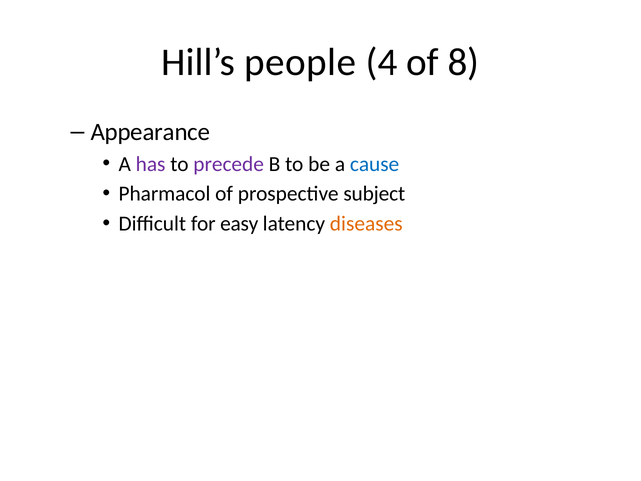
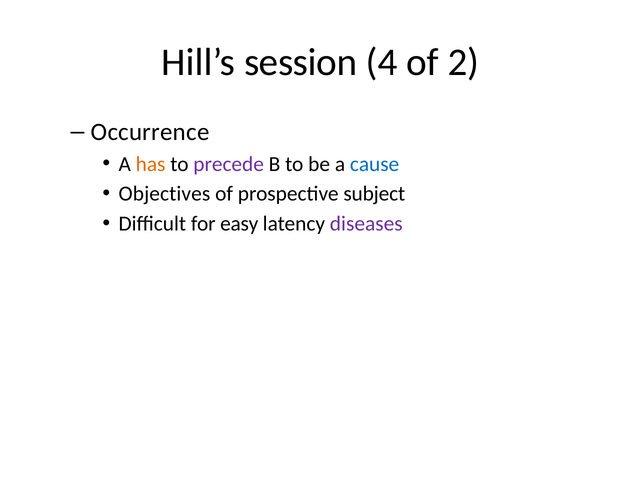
people: people -> session
8: 8 -> 2
Appearance: Appearance -> Occurrence
has colour: purple -> orange
Pharmacol: Pharmacol -> Objectives
diseases colour: orange -> purple
